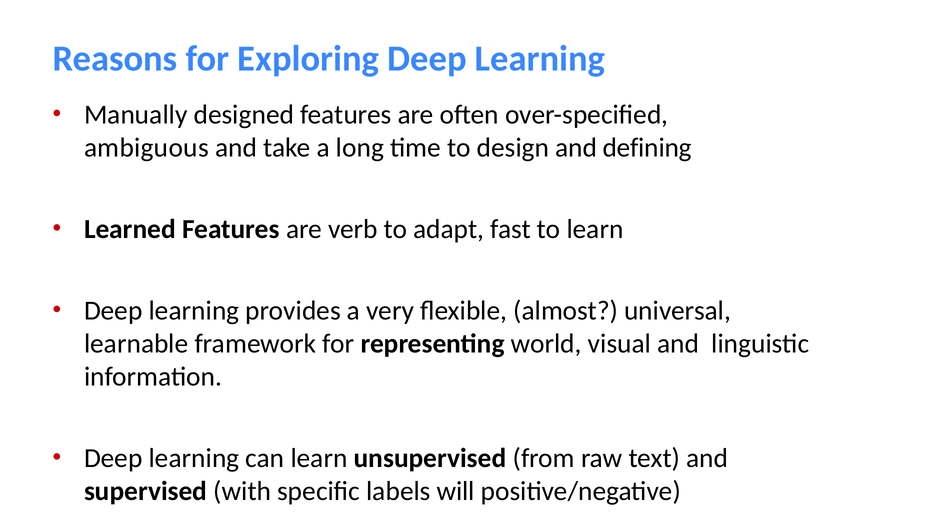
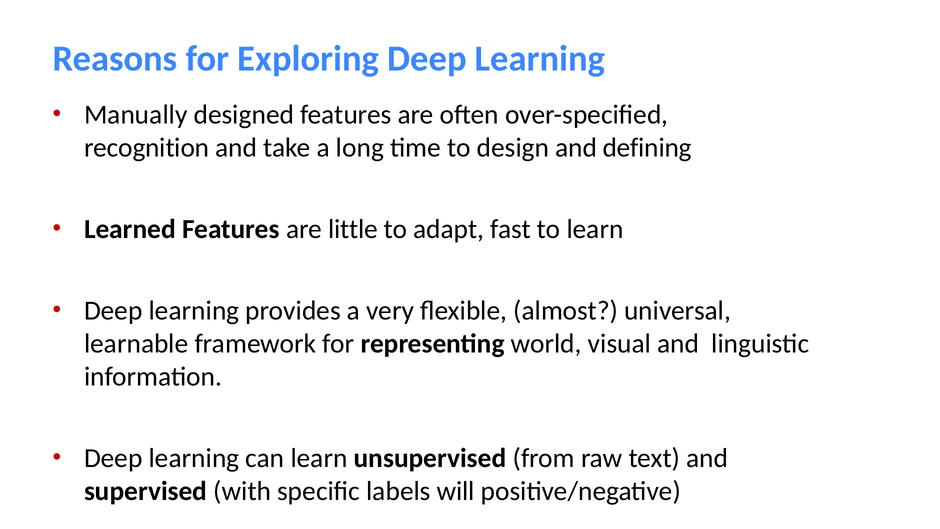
ambiguous: ambiguous -> recognition
verb: verb -> little
